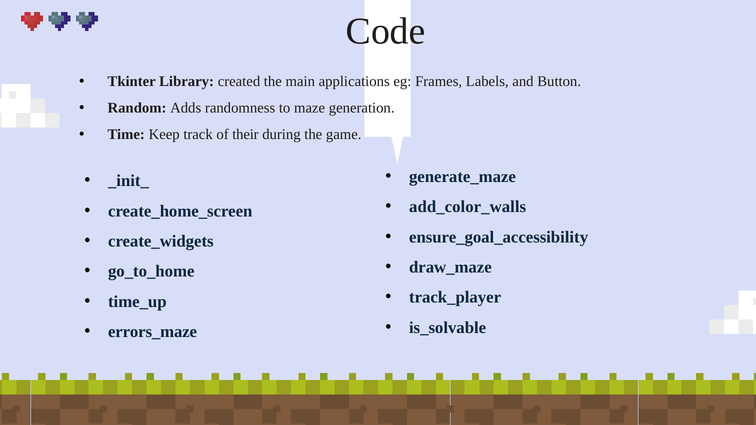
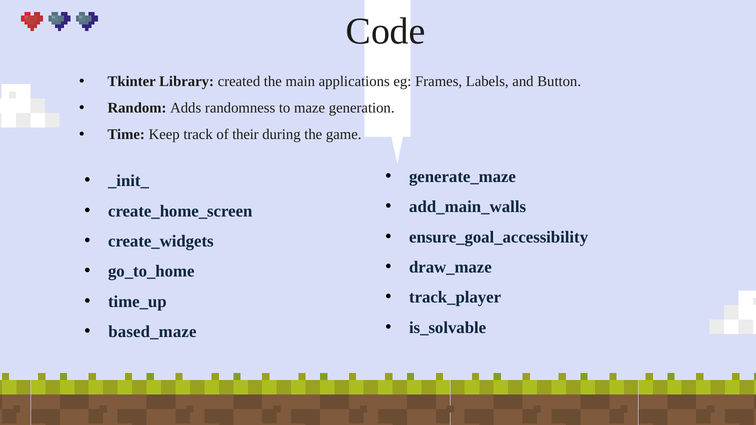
add_color_walls: add_color_walls -> add_main_walls
errors_maze: errors_maze -> based_maze
